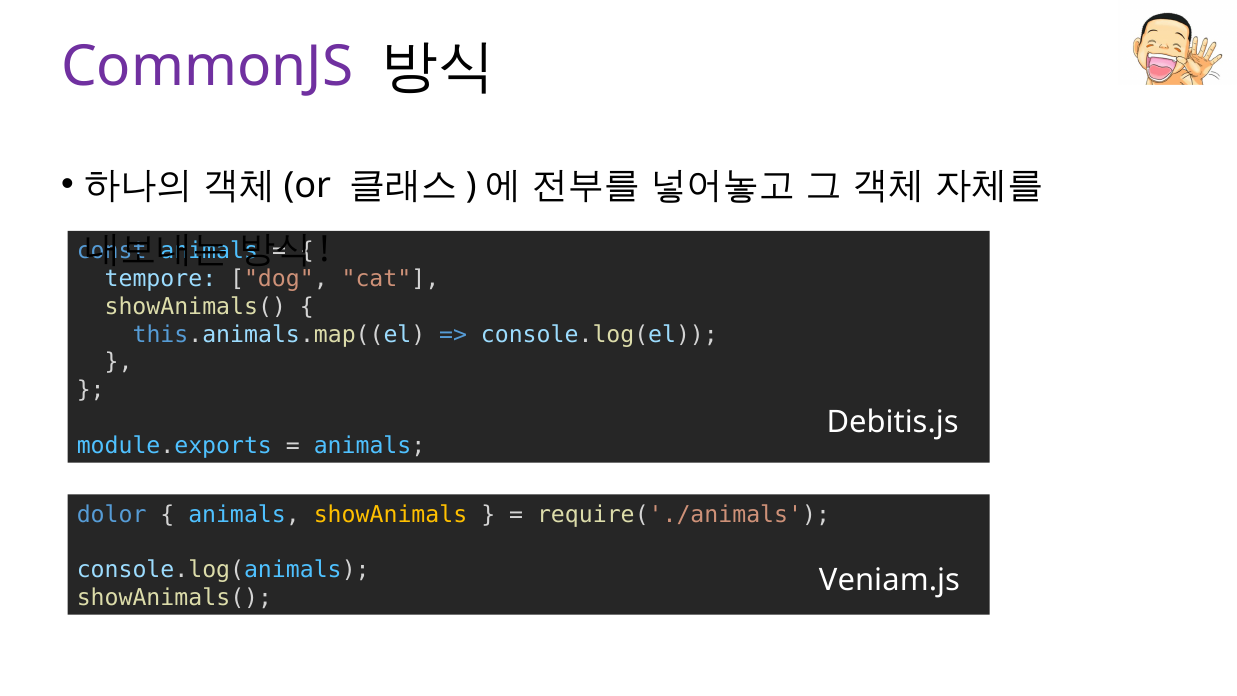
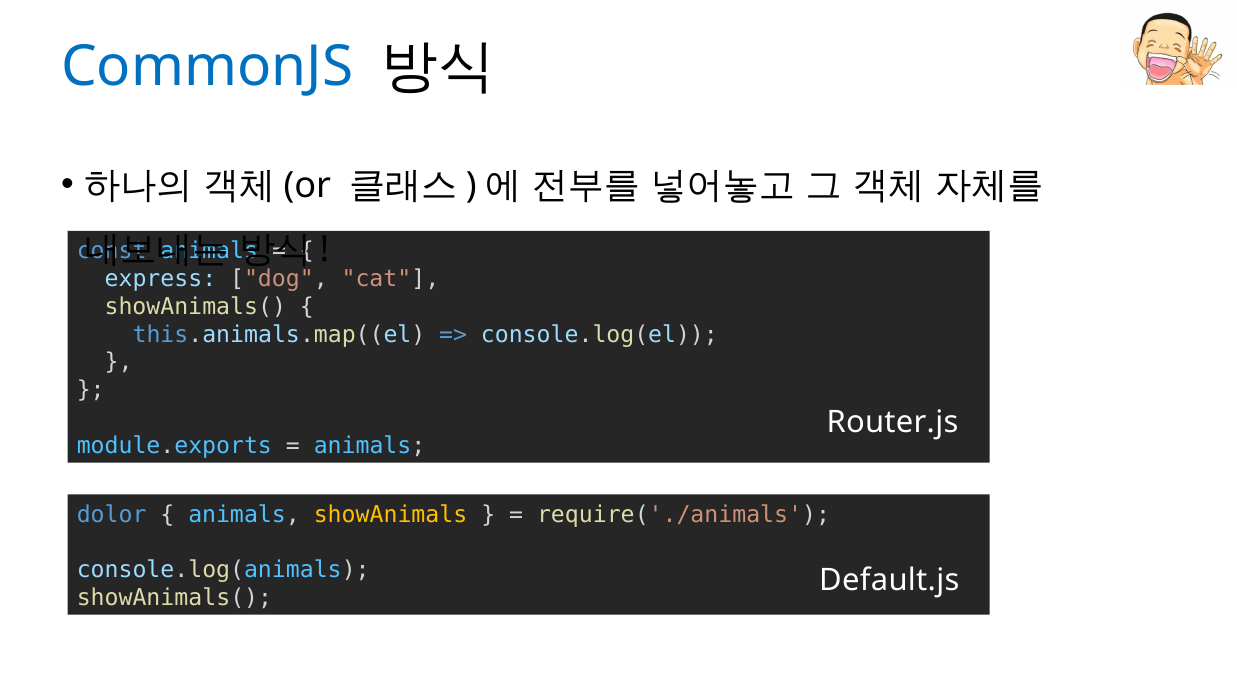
CommonJS colour: purple -> blue
tempore: tempore -> express
Debitis.js: Debitis.js -> Router.js
Veniam.js: Veniam.js -> Default.js
